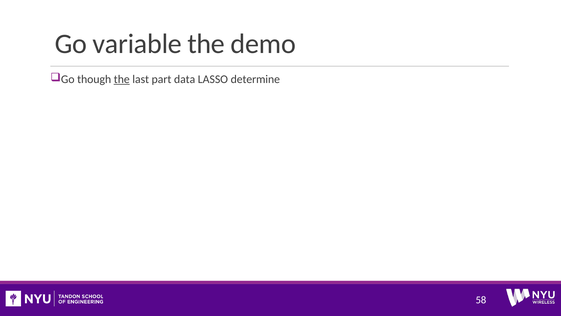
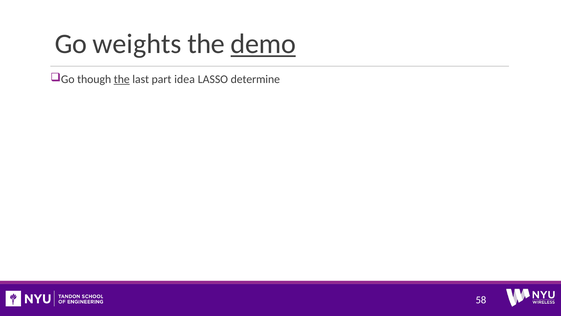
variable: variable -> weights
demo underline: none -> present
data: data -> idea
